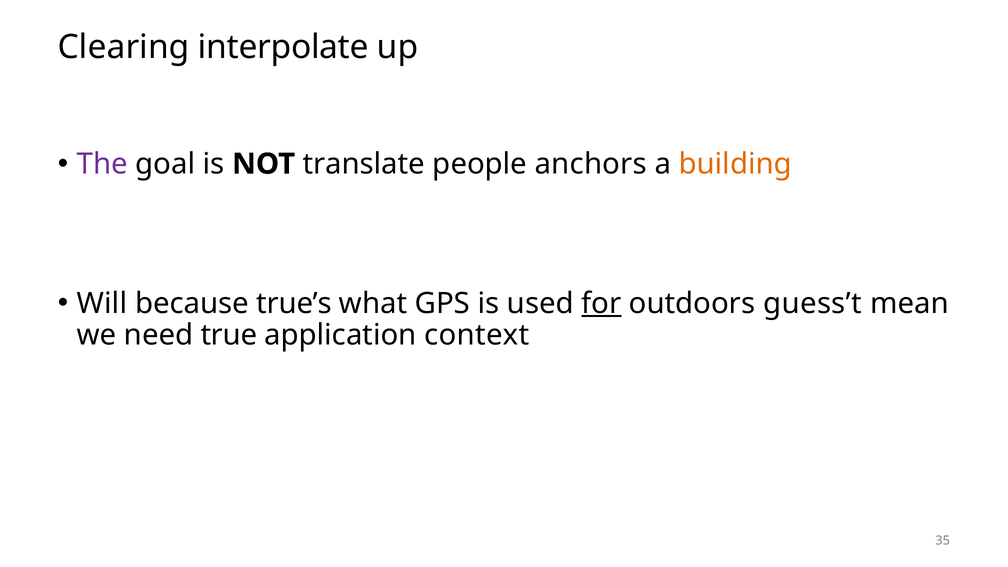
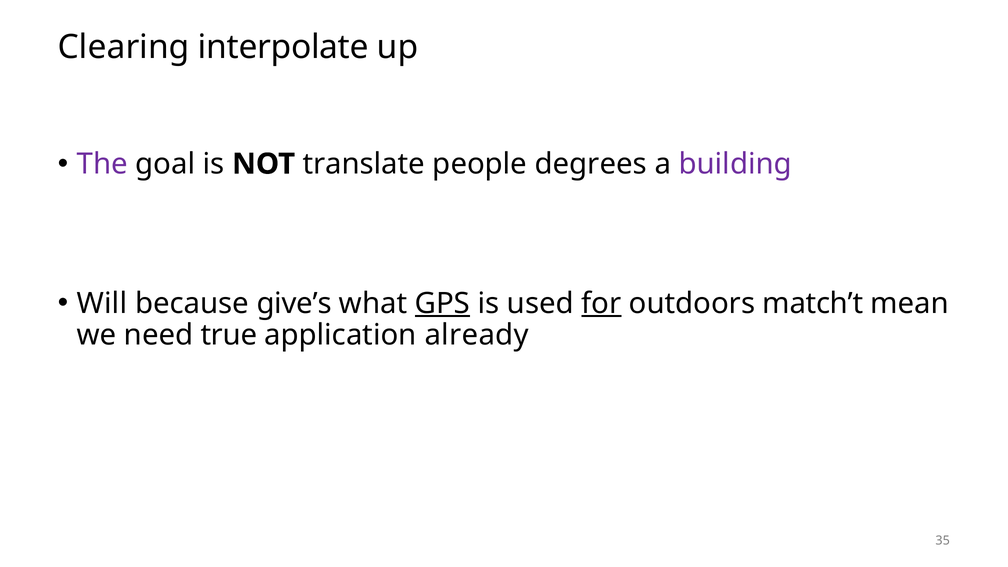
anchors: anchors -> degrees
building colour: orange -> purple
true’s: true’s -> give’s
GPS underline: none -> present
guess’t: guess’t -> match’t
context: context -> already
